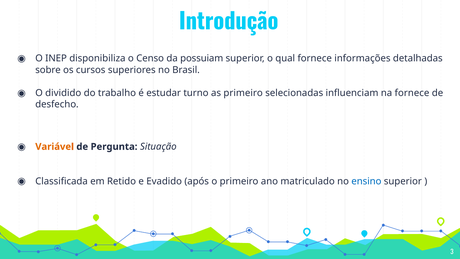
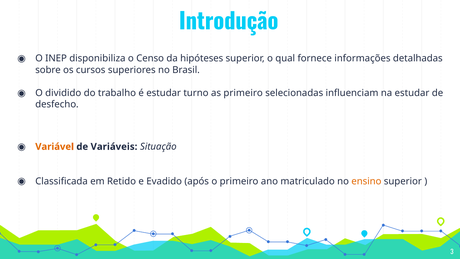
possuiam: possuiam -> hipóteses
na fornece: fornece -> estudar
Pergunta: Pergunta -> Variáveis
ensino colour: blue -> orange
